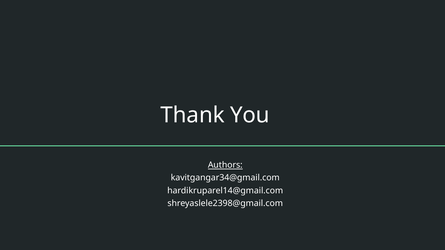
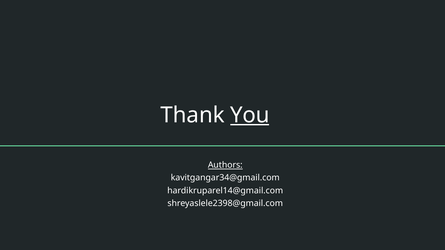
You underline: none -> present
